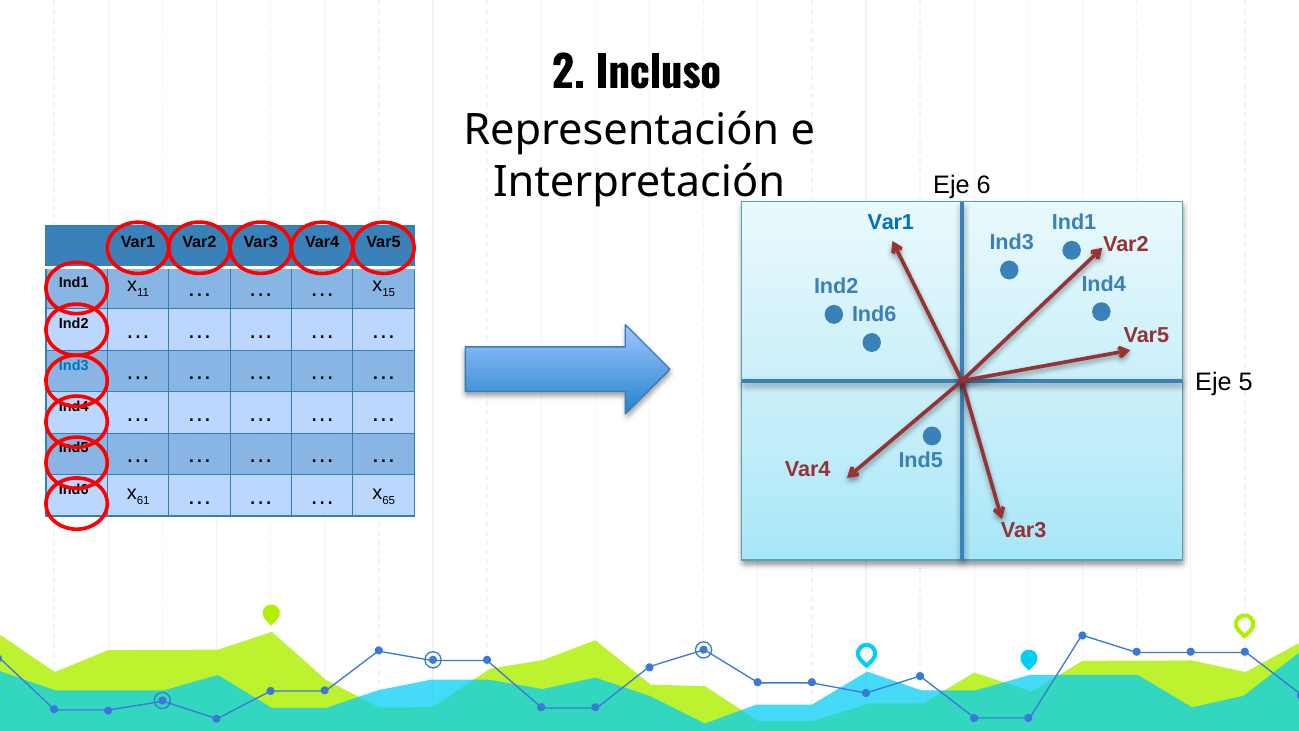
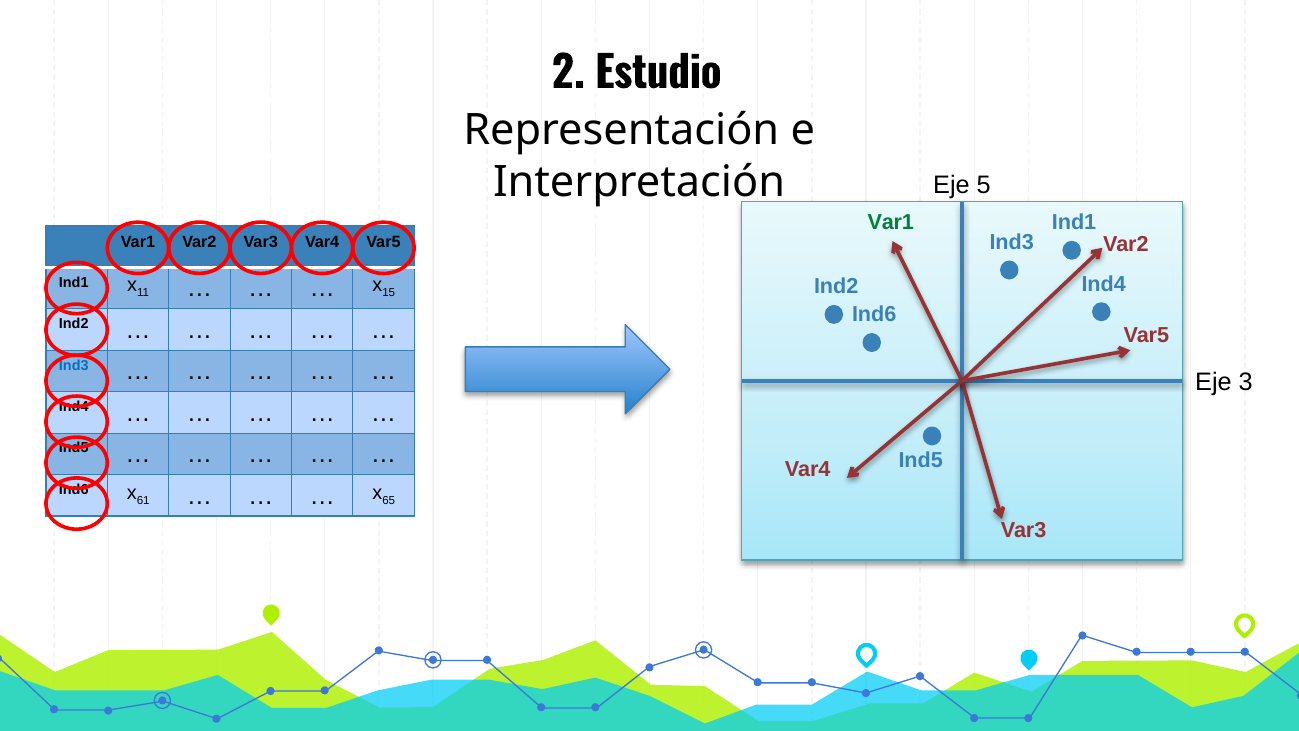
Incluso: Incluso -> Estudio
6: 6 -> 5
Var1 at (891, 222) colour: blue -> green
5: 5 -> 3
